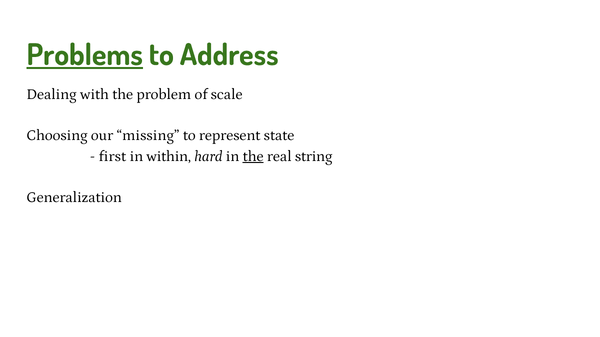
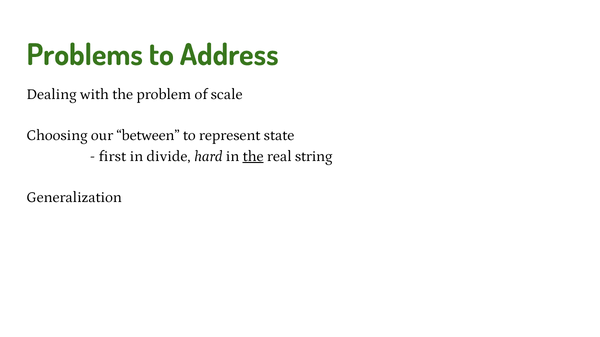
Problems underline: present -> none
missing: missing -> between
within: within -> divide
